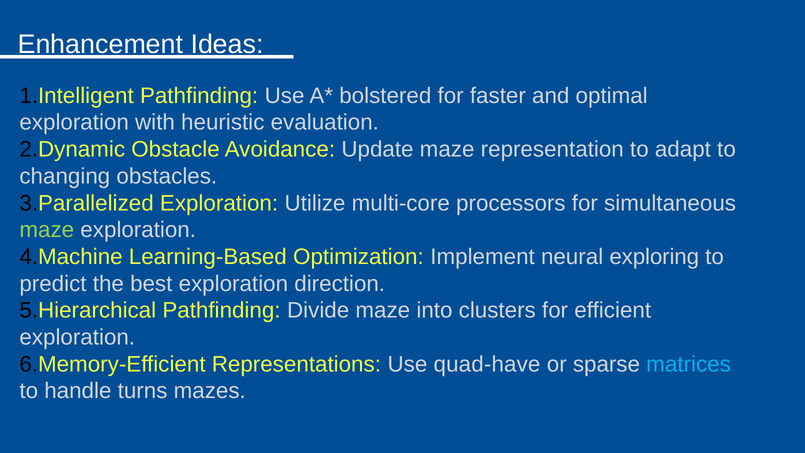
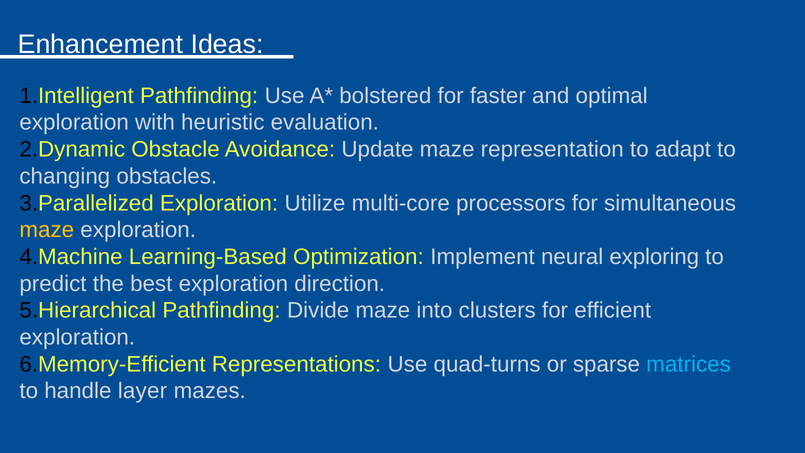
maze at (47, 230) colour: light green -> yellow
quad-have: quad-have -> quad-turns
turns: turns -> layer
